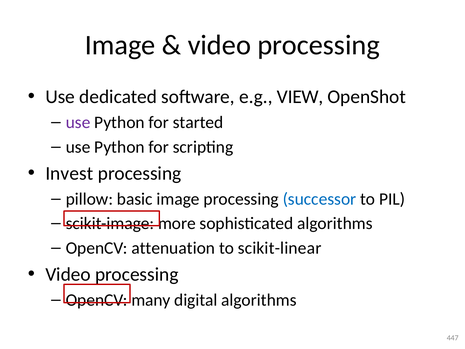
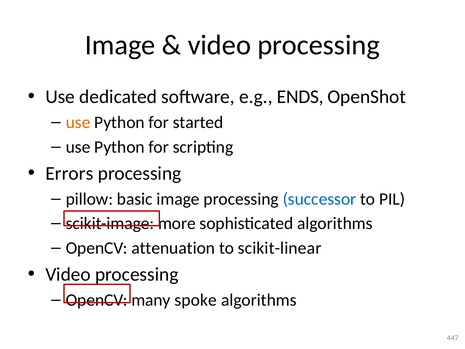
VIEW: VIEW -> ENDS
use at (78, 122) colour: purple -> orange
Invest: Invest -> Errors
digital: digital -> spoke
